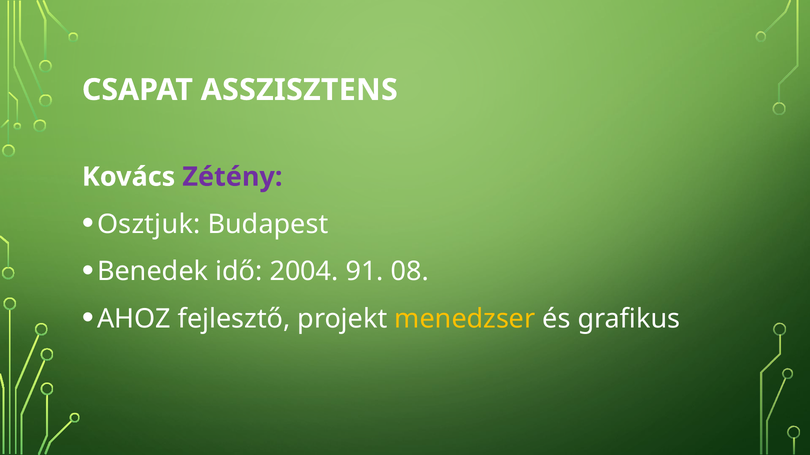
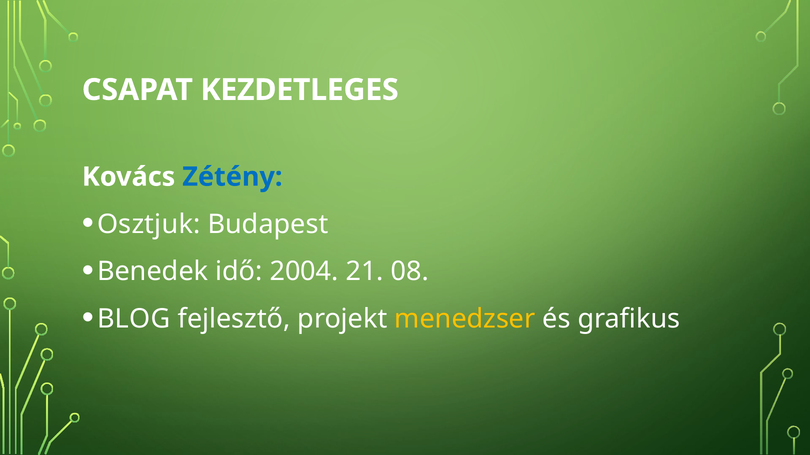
ASSZISZTENS: ASSZISZTENS -> KEZDETLEGES
Zétény colour: purple -> blue
91: 91 -> 21
AHOZ: AHOZ -> BLOG
